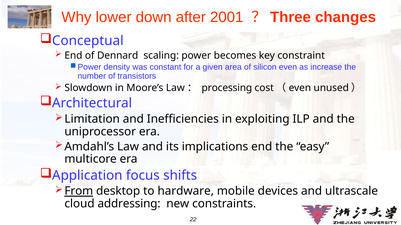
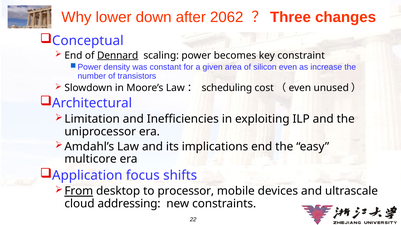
2001: 2001 -> 2062
Dennard underline: none -> present
processing: processing -> scheduling
hardware: hardware -> processor
